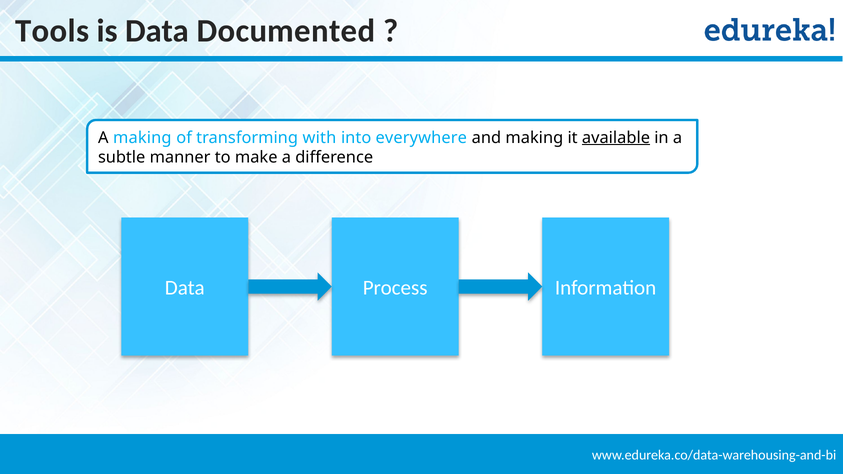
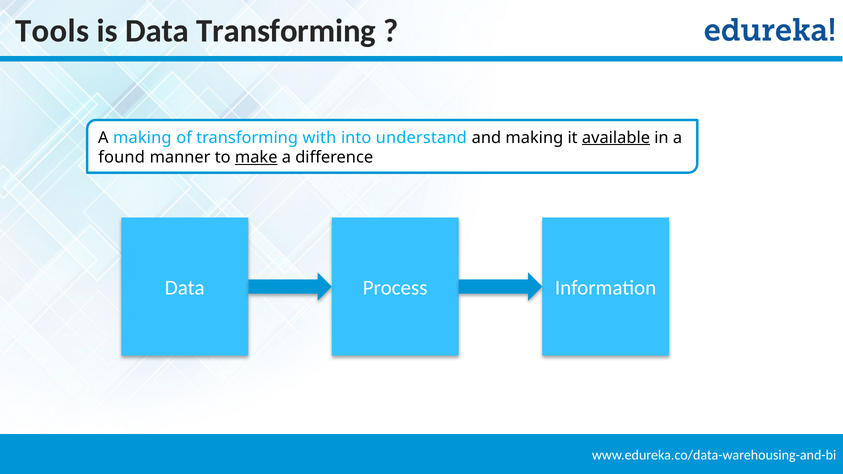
Data Documented: Documented -> Transforming
everywhere: everywhere -> understand
subtle: subtle -> found
make underline: none -> present
